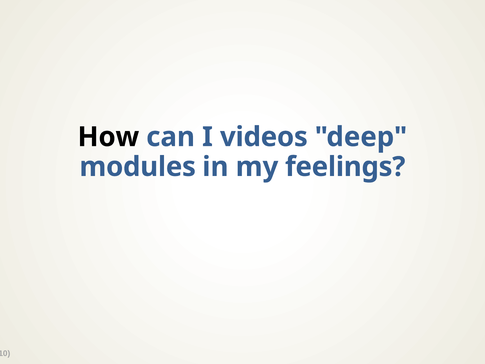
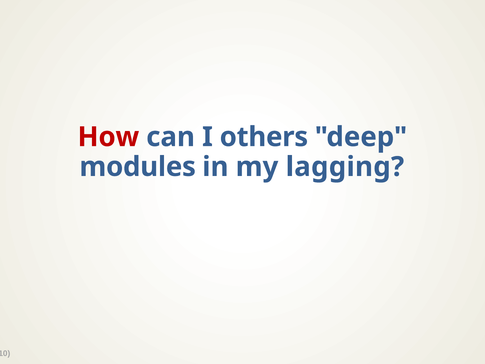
How colour: black -> red
videos: videos -> others
feelings: feelings -> lagging
